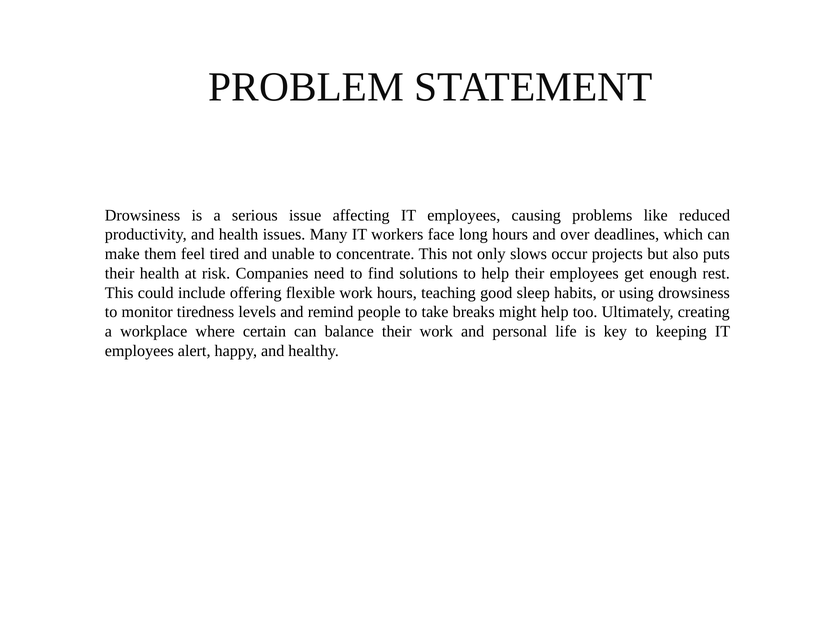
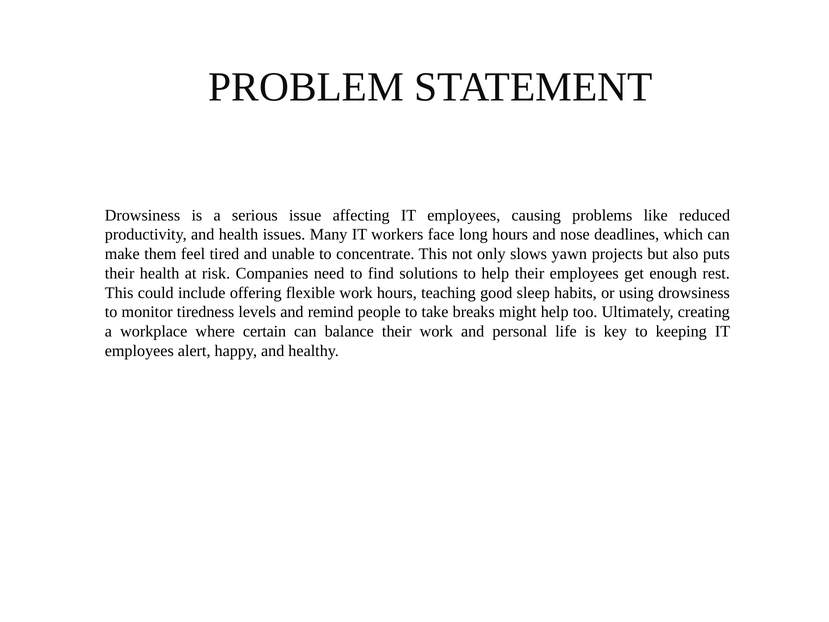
over: over -> nose
occur: occur -> yawn
